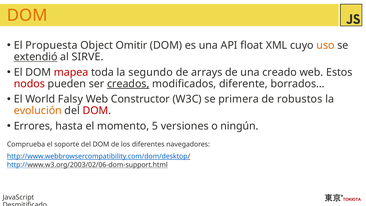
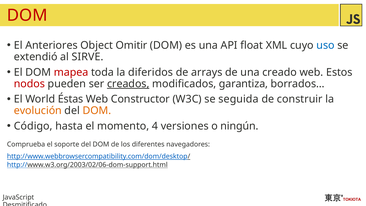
DOM at (27, 15) colour: orange -> red
Propuesta: Propuesta -> Anteriores
uso colour: orange -> blue
extendió underline: present -> none
segundo: segundo -> diferidos
diferente: diferente -> garantiza
Falsy: Falsy -> Éstas
primera: primera -> seguida
robustos: robustos -> construir
DOM at (97, 111) colour: red -> orange
Errores: Errores -> Código
5: 5 -> 4
